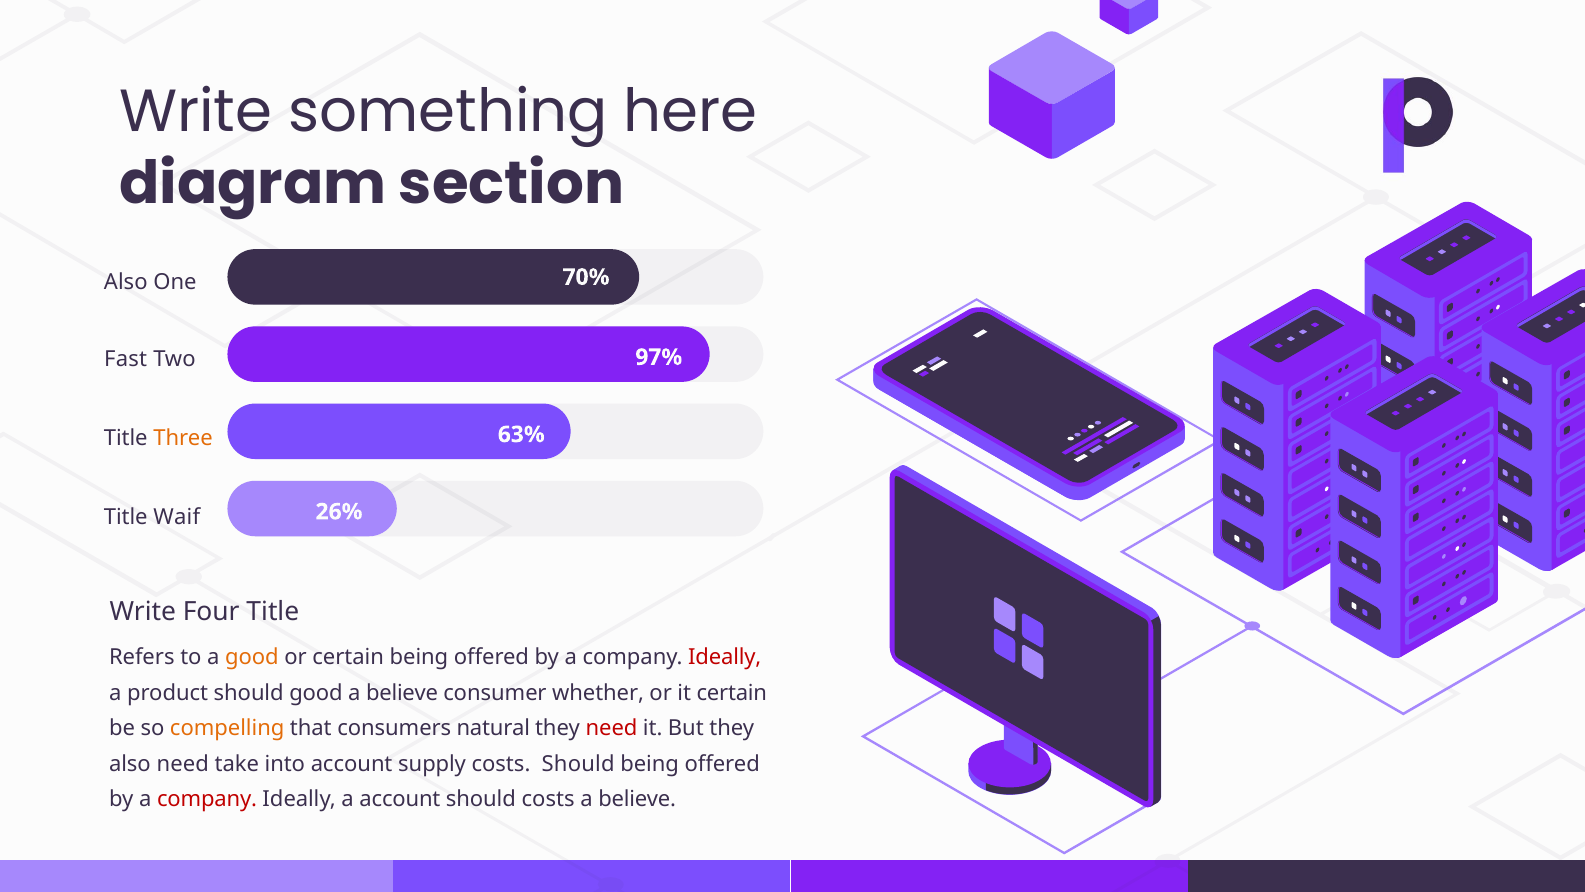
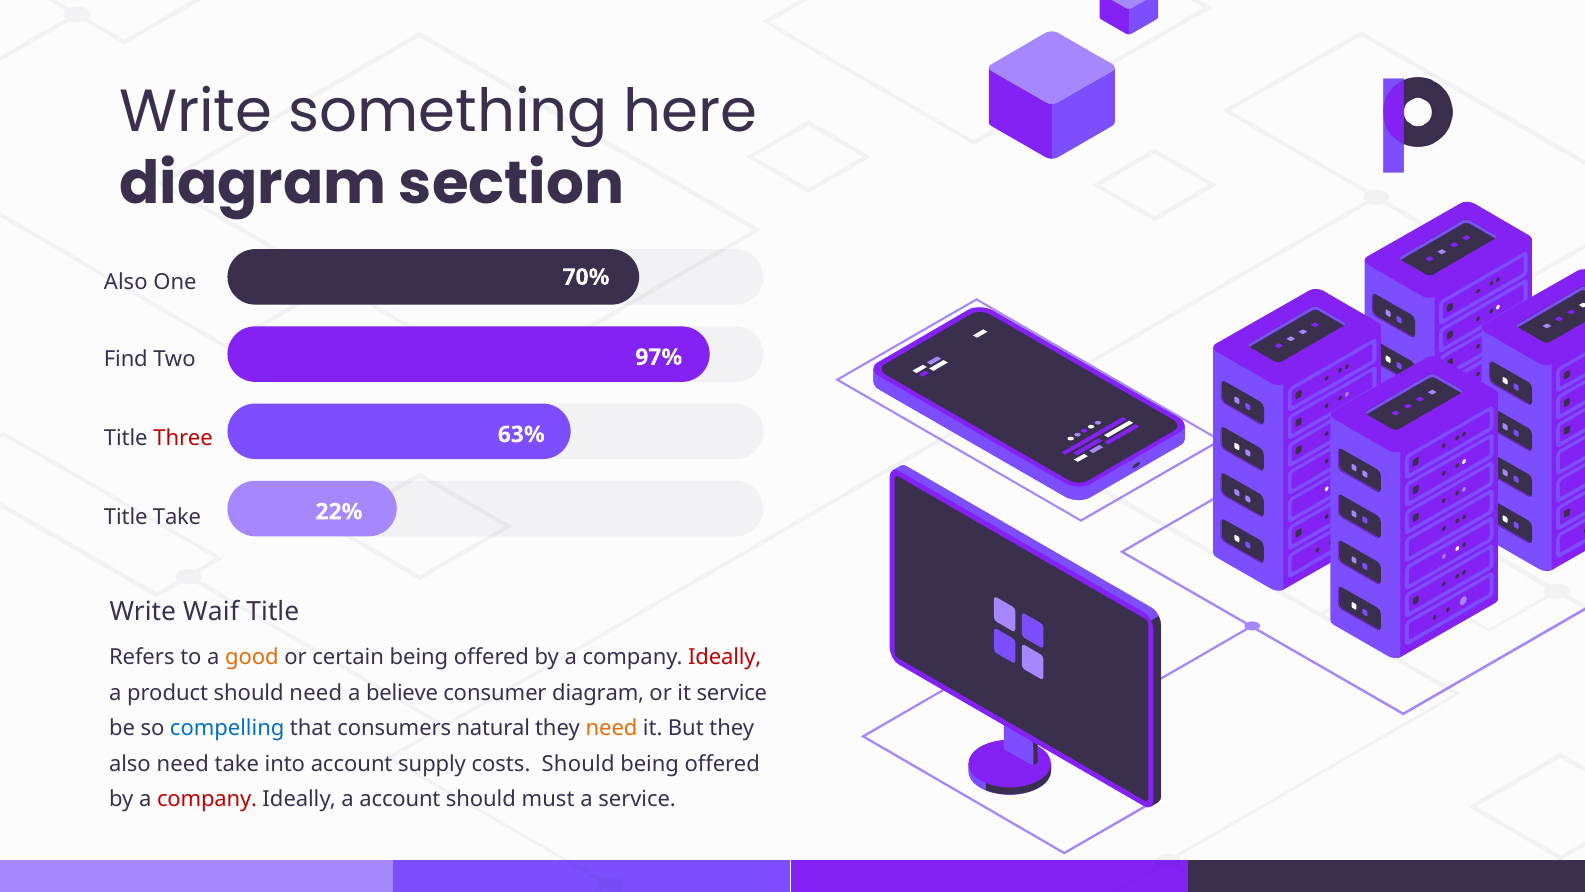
Fast: Fast -> Find
Three colour: orange -> red
26%: 26% -> 22%
Title Waif: Waif -> Take
Four: Four -> Waif
should good: good -> need
consumer whether: whether -> diagram
it certain: certain -> service
compelling colour: orange -> blue
need at (611, 728) colour: red -> orange
should costs: costs -> must
believe at (637, 799): believe -> service
